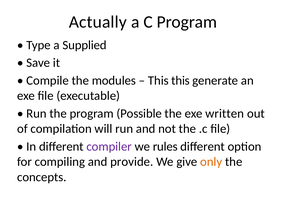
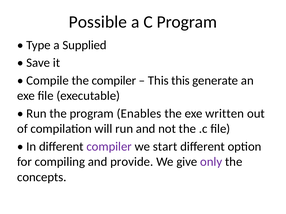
Actually: Actually -> Possible
the modules: modules -> compiler
Possible: Possible -> Enables
rules: rules -> start
only colour: orange -> purple
